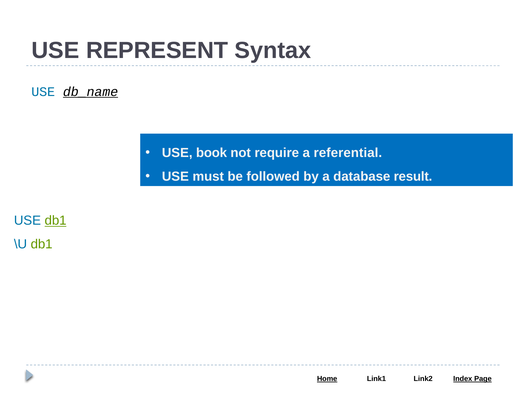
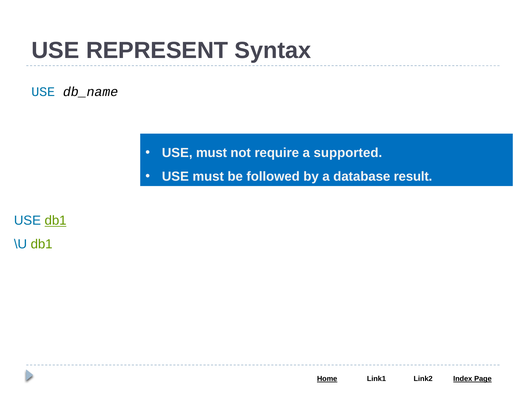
db_name underline: present -> none
book at (212, 153): book -> must
referential: referential -> supported
